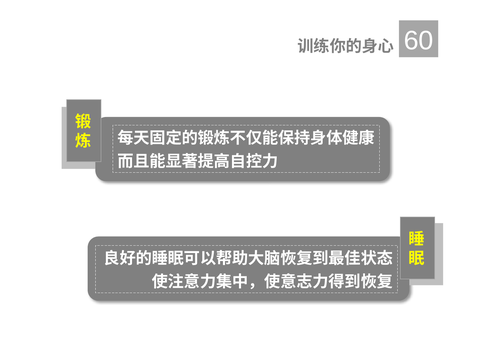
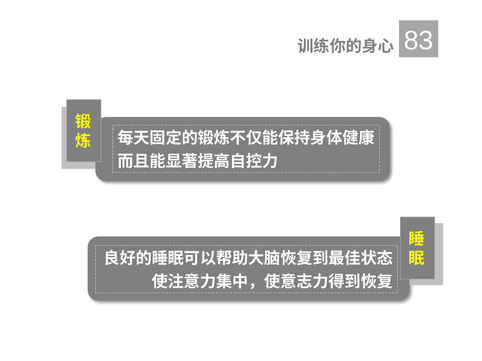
60: 60 -> 83
